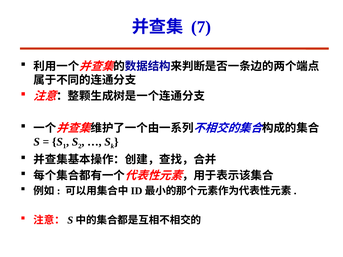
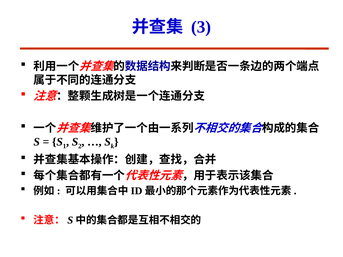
7: 7 -> 3
